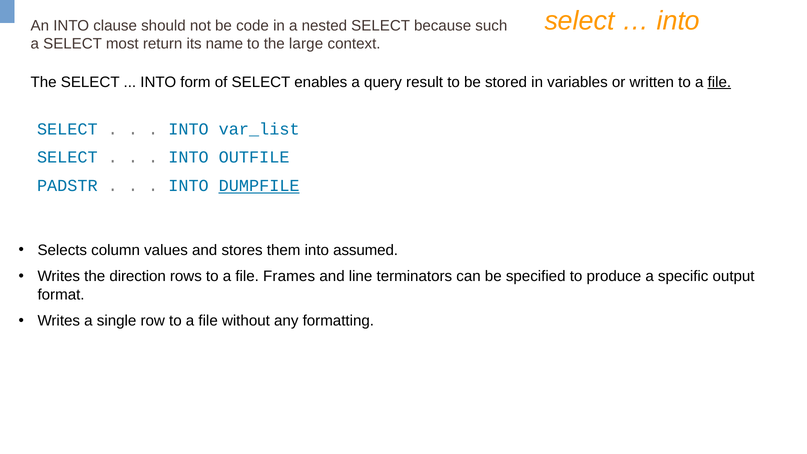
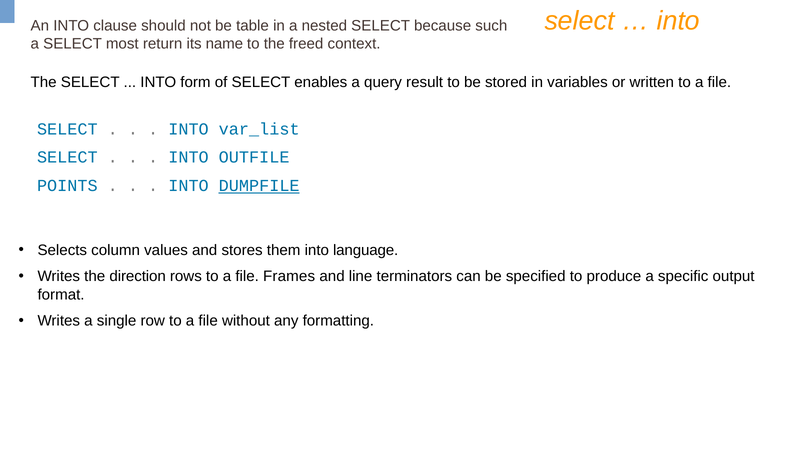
code: code -> table
large: large -> freed
file at (719, 82) underline: present -> none
PADSTR: PADSTR -> POINTS
assumed: assumed -> language
